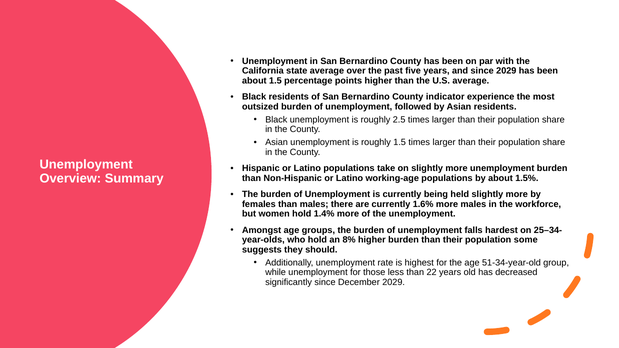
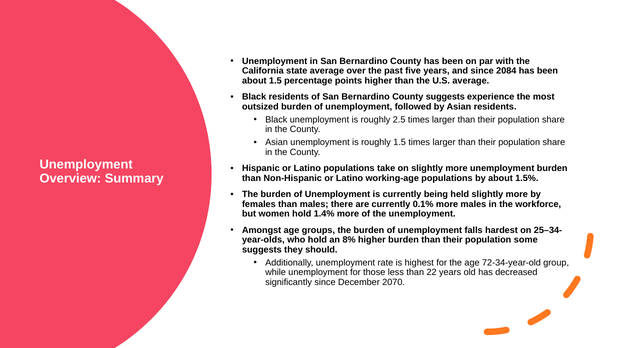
since 2029: 2029 -> 2084
County indicator: indicator -> suggests
1.6%: 1.6% -> 0.1%
51-34-year-old: 51-34-year-old -> 72-34-year-old
December 2029: 2029 -> 2070
